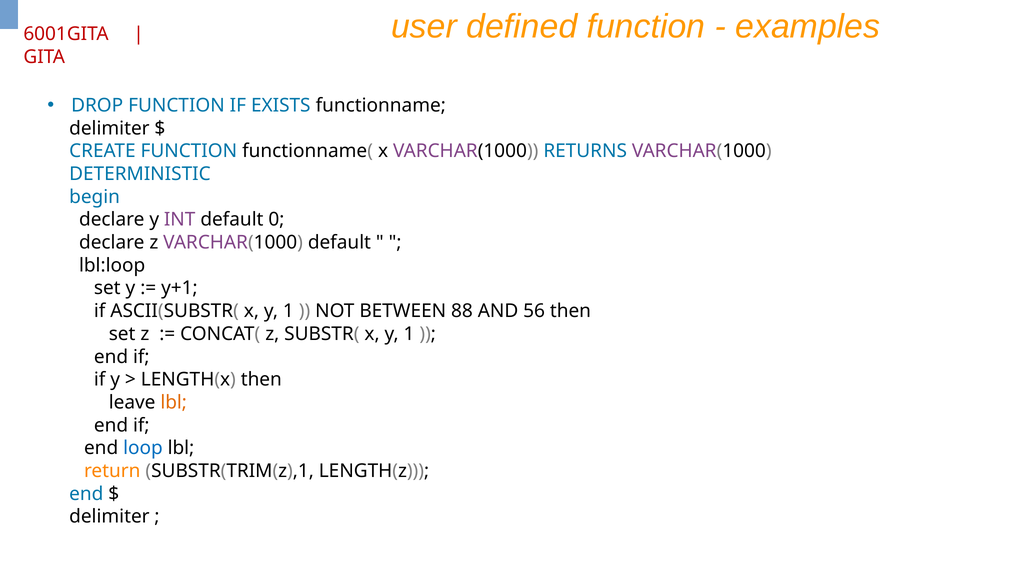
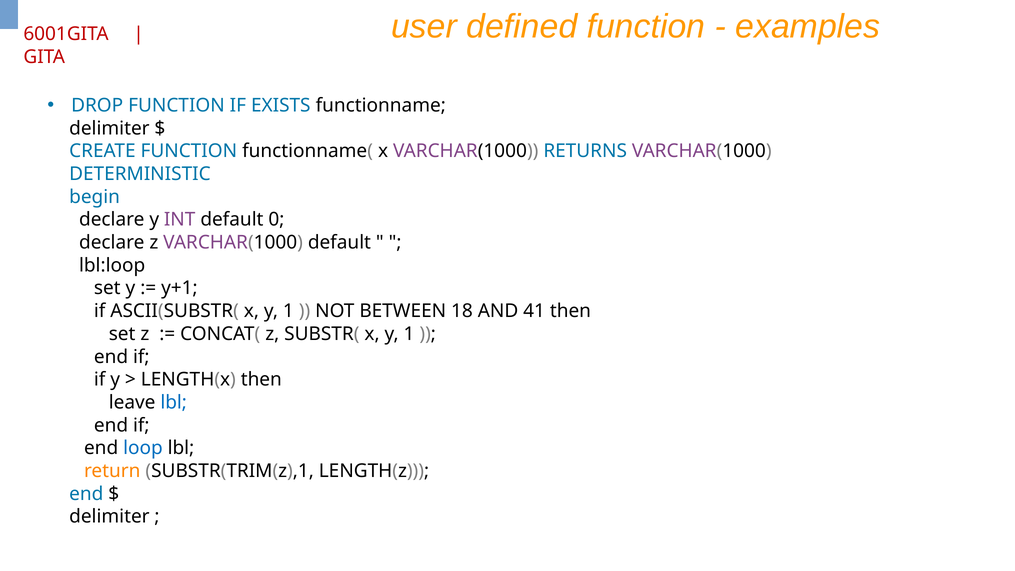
88: 88 -> 18
56: 56 -> 41
lbl at (174, 402) colour: orange -> blue
